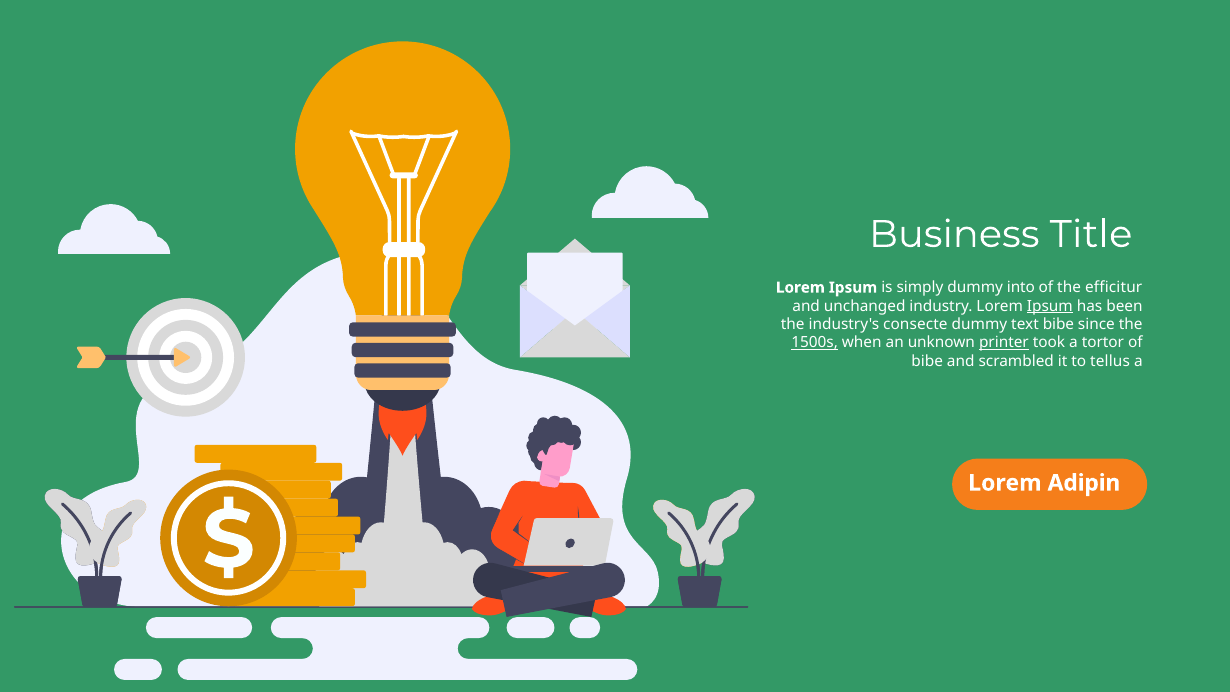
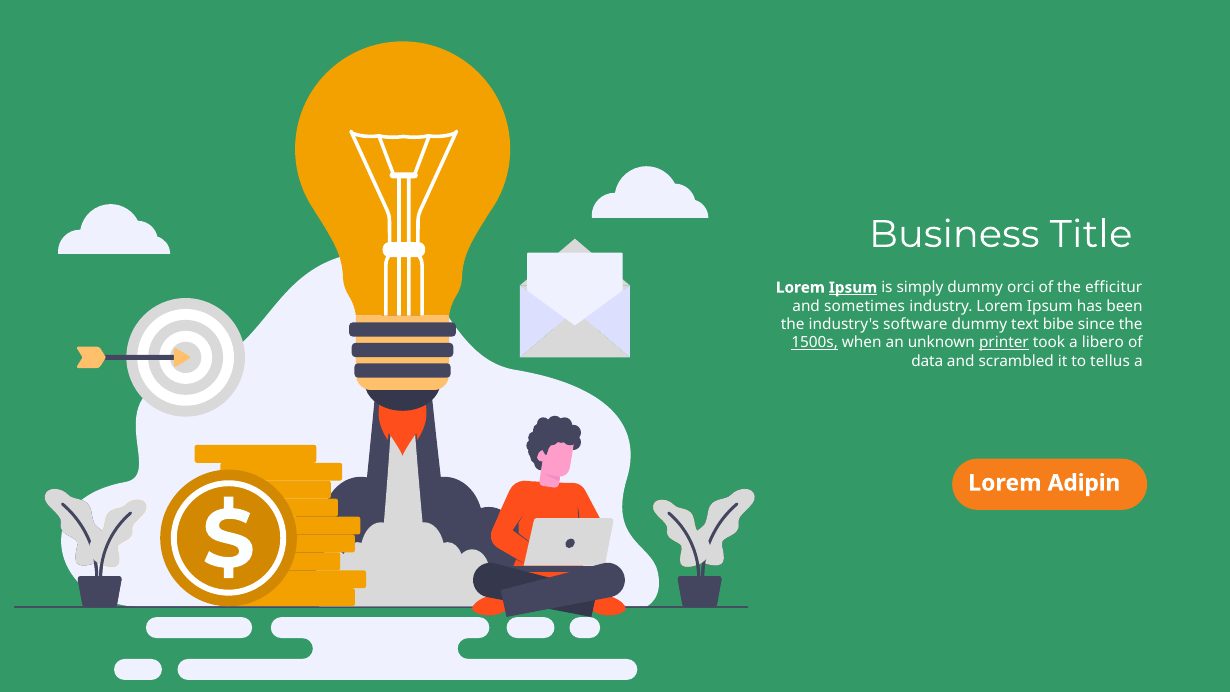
Ipsum at (853, 288) underline: none -> present
into: into -> orci
unchanged: unchanged -> sometimes
Ipsum at (1050, 306) underline: present -> none
consecte: consecte -> software
tortor: tortor -> libero
bibe at (927, 361): bibe -> data
